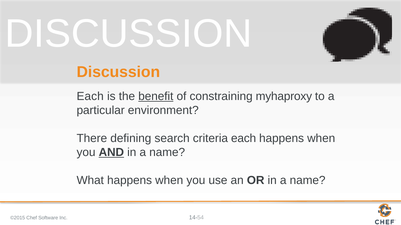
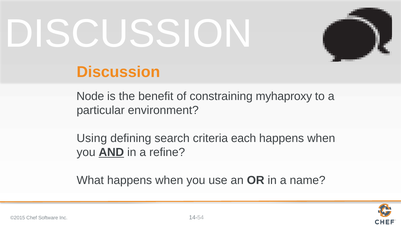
Each at (90, 97): Each -> Node
benefit underline: present -> none
There: There -> Using
name at (167, 153): name -> refine
